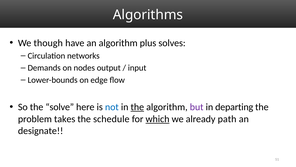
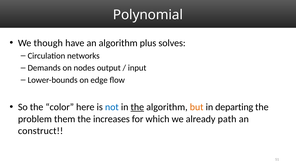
Algorithms: Algorithms -> Polynomial
solve: solve -> color
but colour: purple -> orange
takes: takes -> them
schedule: schedule -> increases
which underline: present -> none
designate: designate -> construct
